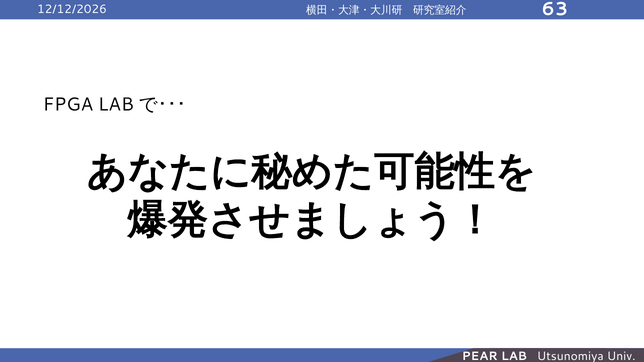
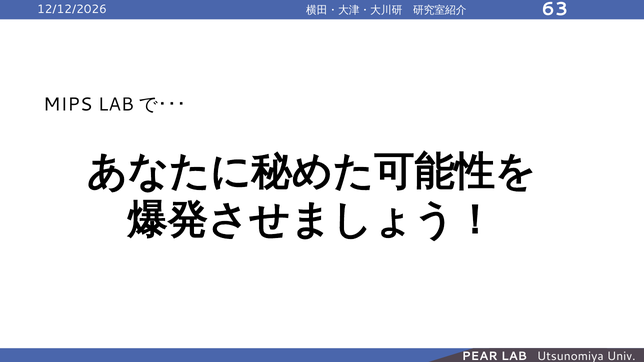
FPGA: FPGA -> MIPS
